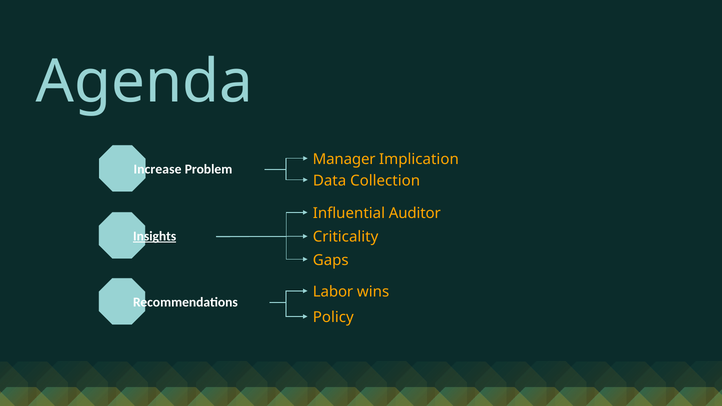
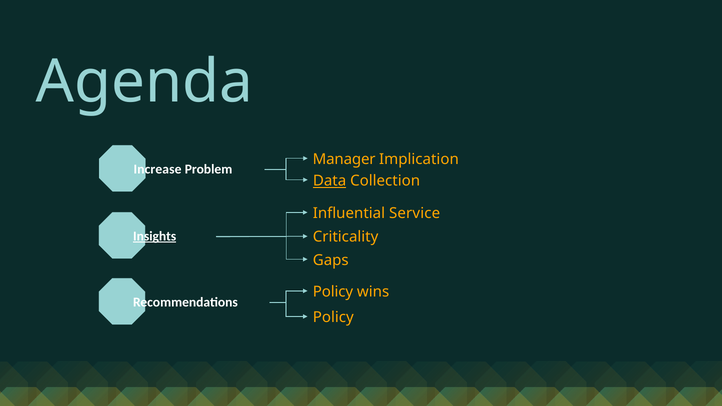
Data underline: none -> present
Auditor: Auditor -> Service
Labor at (333, 292): Labor -> Policy
